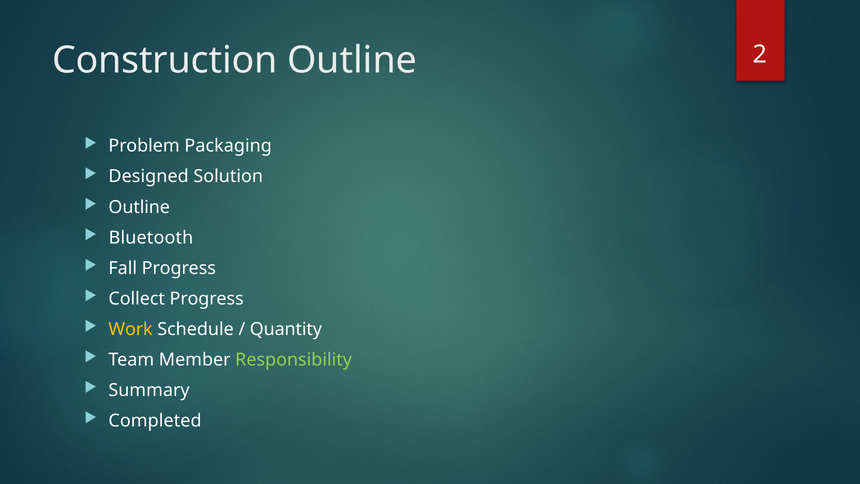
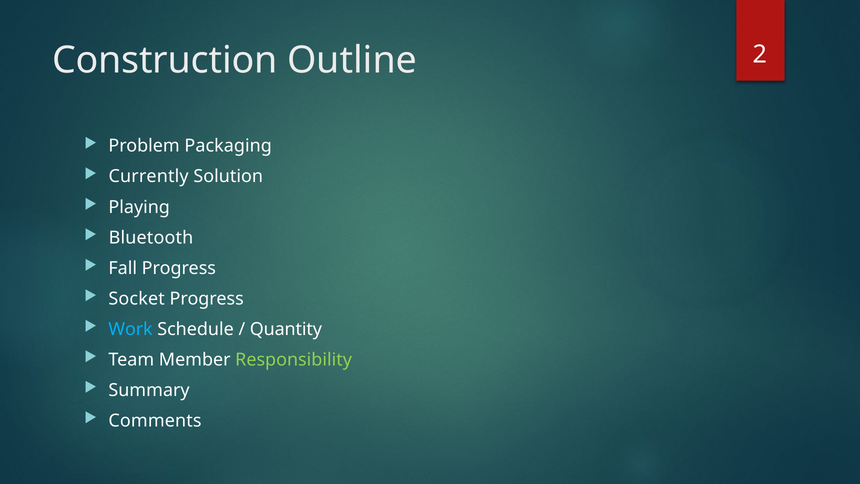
Designed: Designed -> Currently
Outline at (139, 207): Outline -> Playing
Collect: Collect -> Socket
Work colour: yellow -> light blue
Completed: Completed -> Comments
